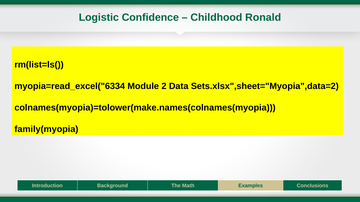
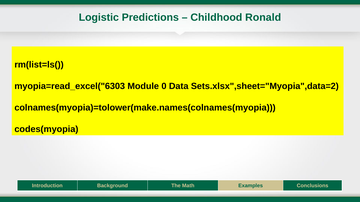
Confidence: Confidence -> Predictions
myopia=read_excel("6334: myopia=read_excel("6334 -> myopia=read_excel("6303
2: 2 -> 0
family(myopia: family(myopia -> codes(myopia
